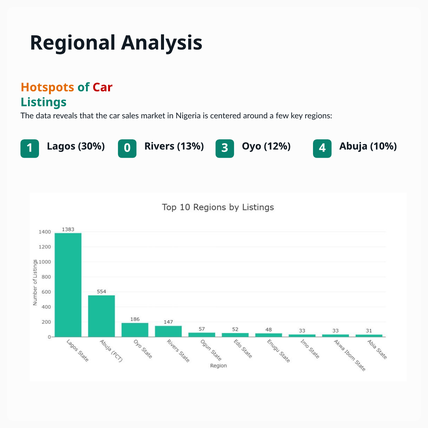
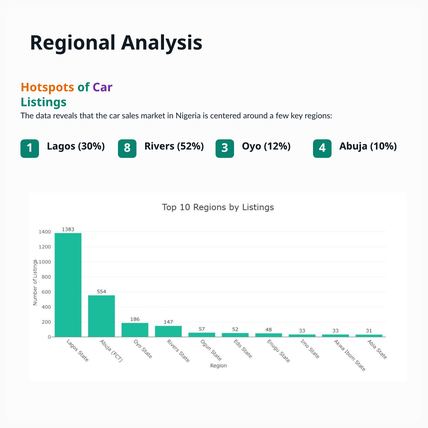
Car at (103, 87) colour: red -> purple
0: 0 -> 8
13%: 13% -> 52%
